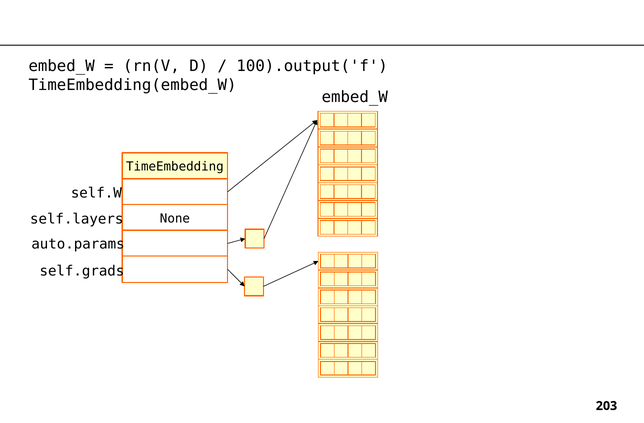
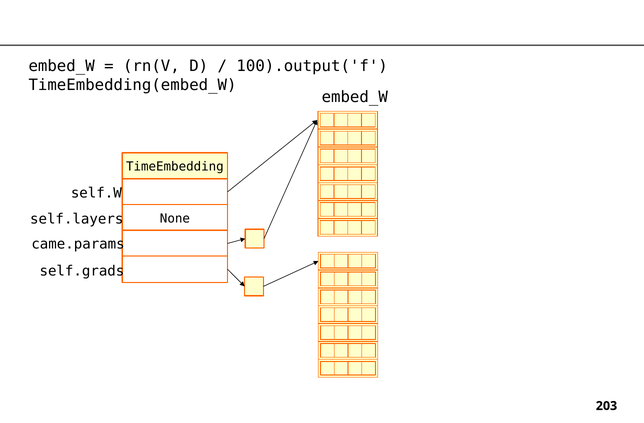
auto.params: auto.params -> came.params
